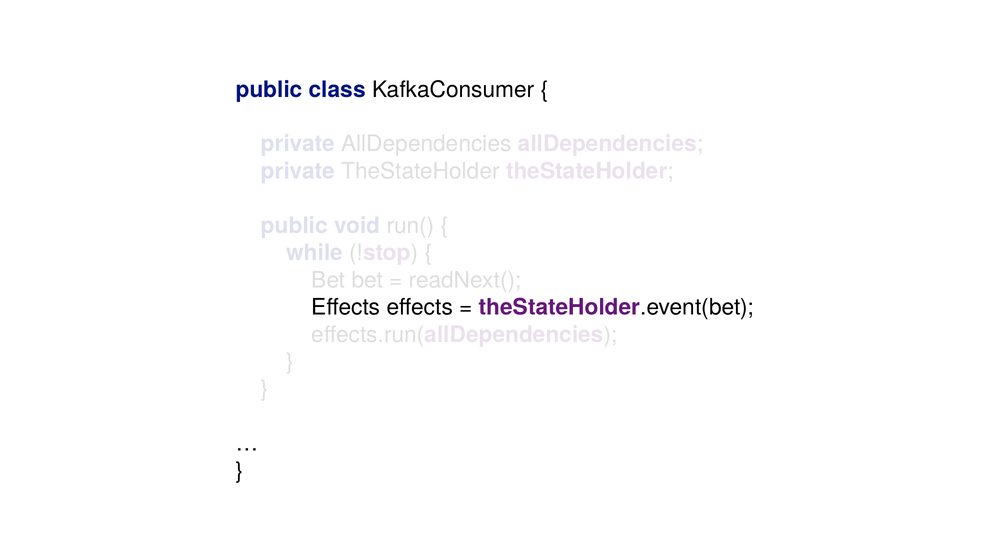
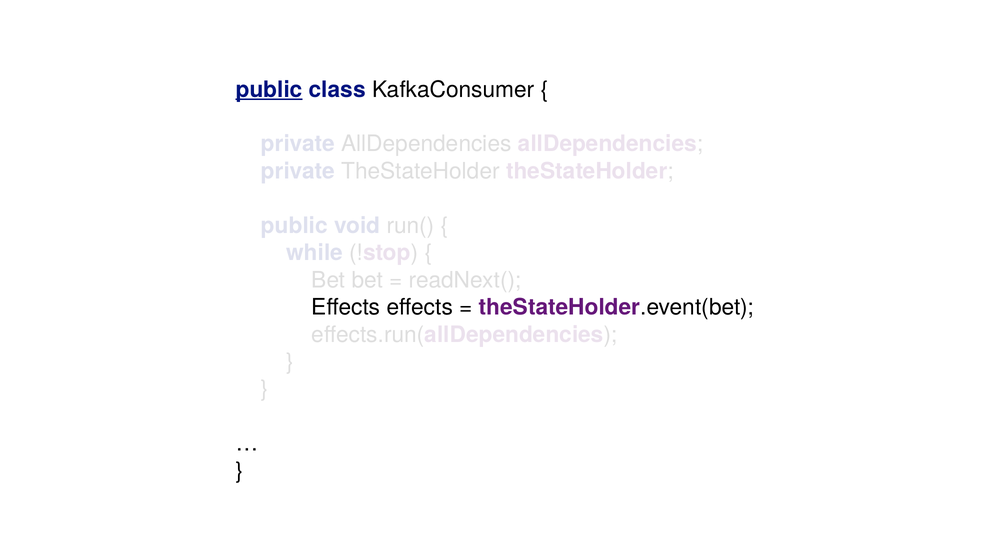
public at (269, 90) underline: none -> present
